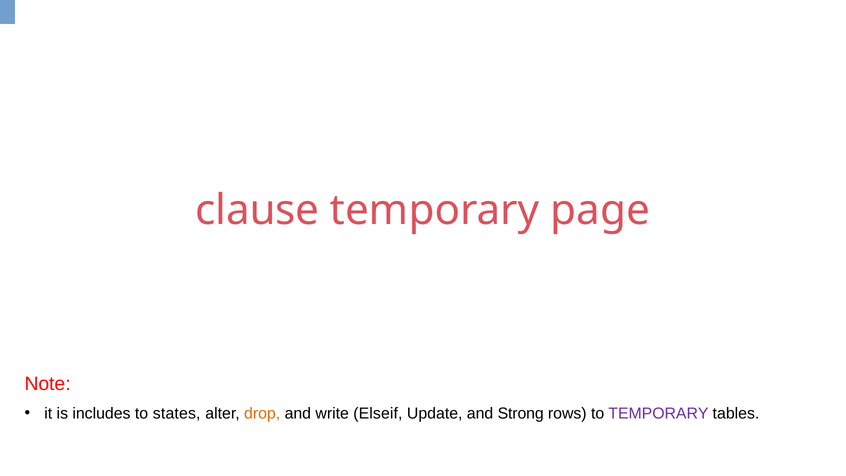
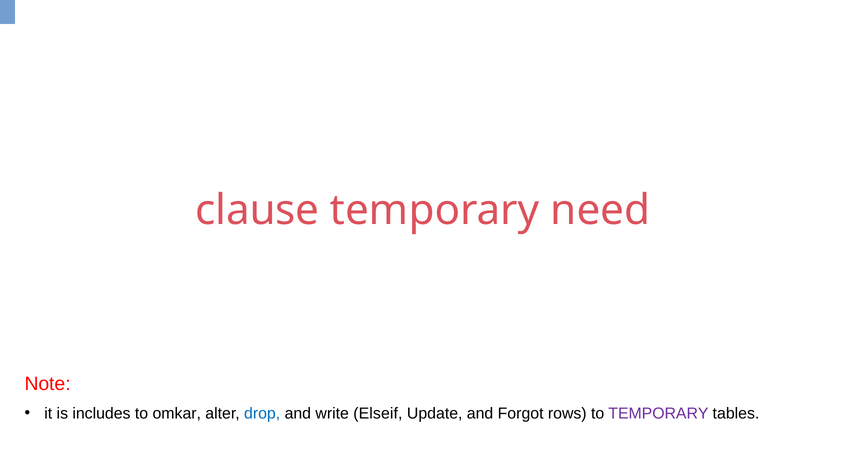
page: page -> need
states: states -> omkar
drop colour: orange -> blue
Strong: Strong -> Forgot
